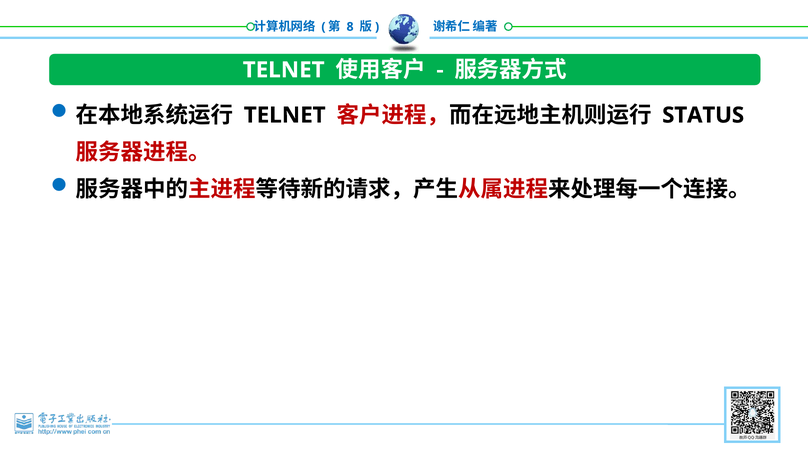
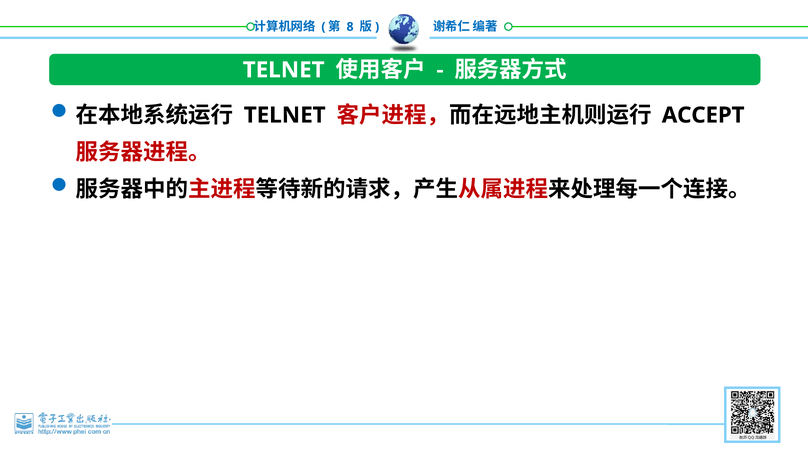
STATUS: STATUS -> ACCEPT
